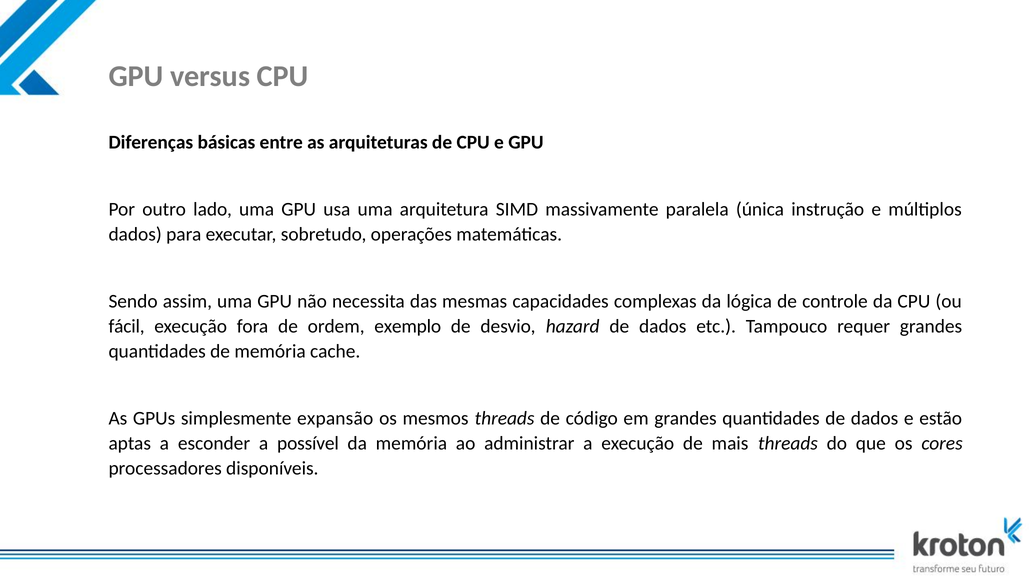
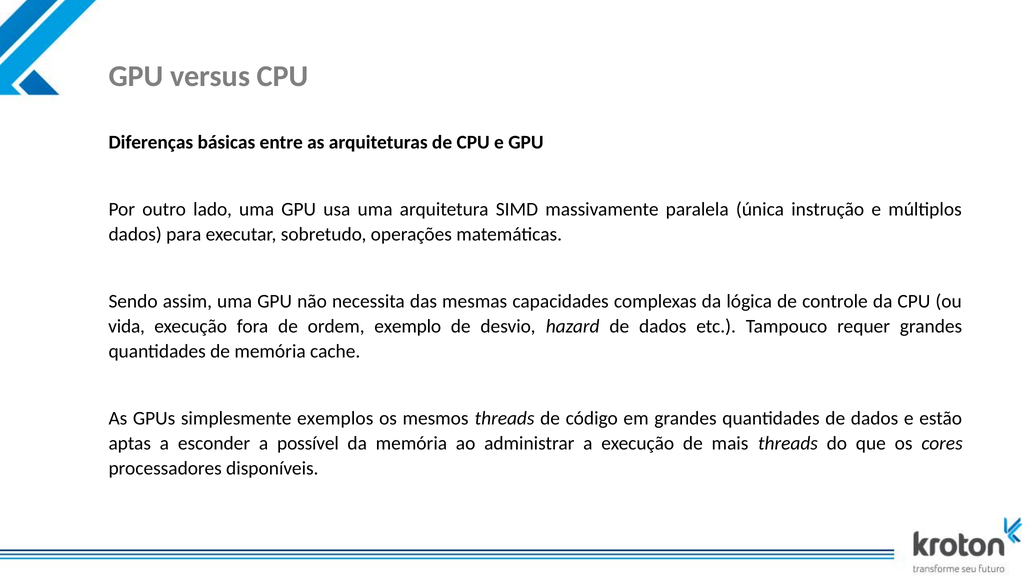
fácil: fácil -> vida
expansão: expansão -> exemplos
